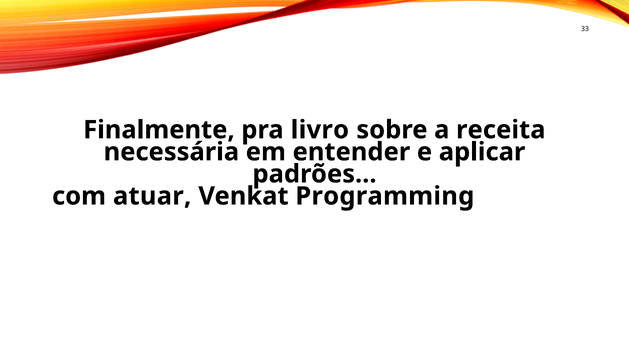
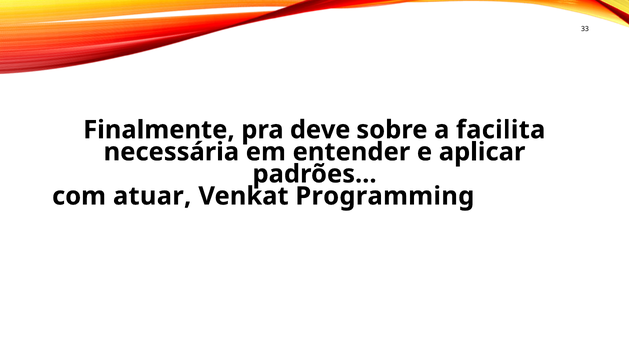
livro: livro -> deve
receita: receita -> facilita
